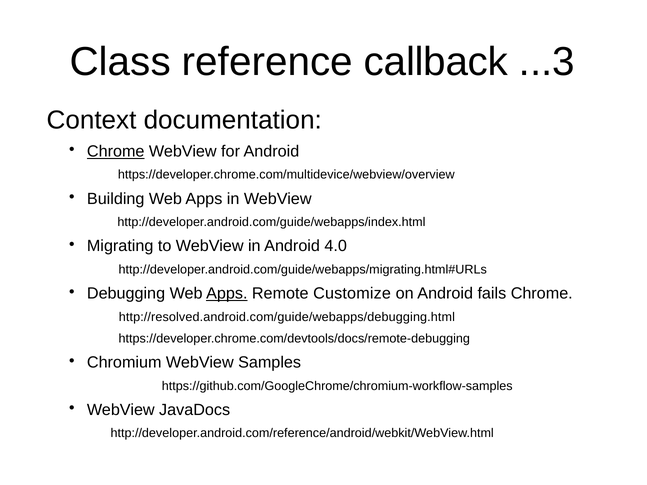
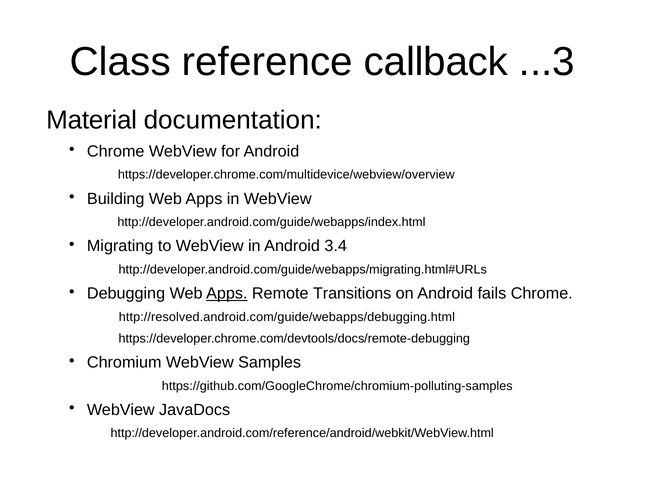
Context: Context -> Material
Chrome at (116, 151) underline: present -> none
4.0: 4.0 -> 3.4
Customize: Customize -> Transitions
https://github.com/GoogleChrome/chromium-workflow-samples: https://github.com/GoogleChrome/chromium-workflow-samples -> https://github.com/GoogleChrome/chromium-polluting-samples
